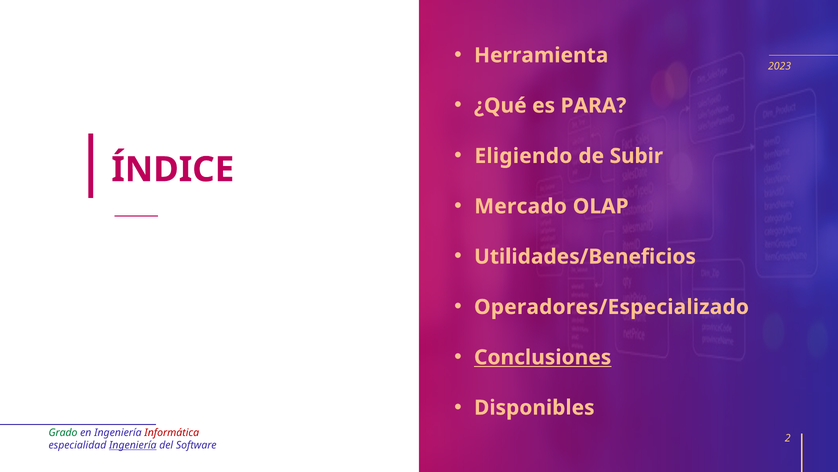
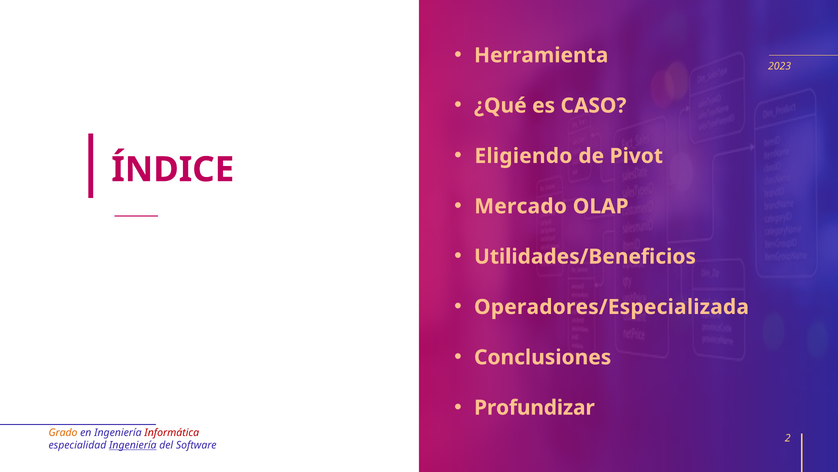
PARA: PARA -> CASO
Subir: Subir -> Pivot
Operadores/Especializado: Operadores/Especializado -> Operadores/Especializada
Conclusiones underline: present -> none
Disponibles: Disponibles -> Profundizar
Grado colour: green -> orange
